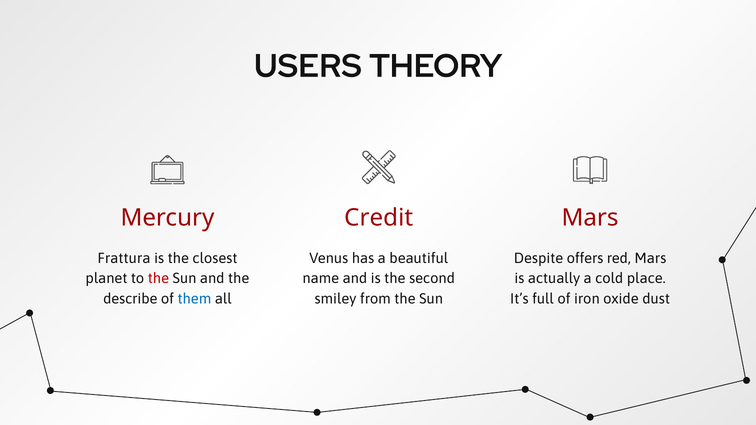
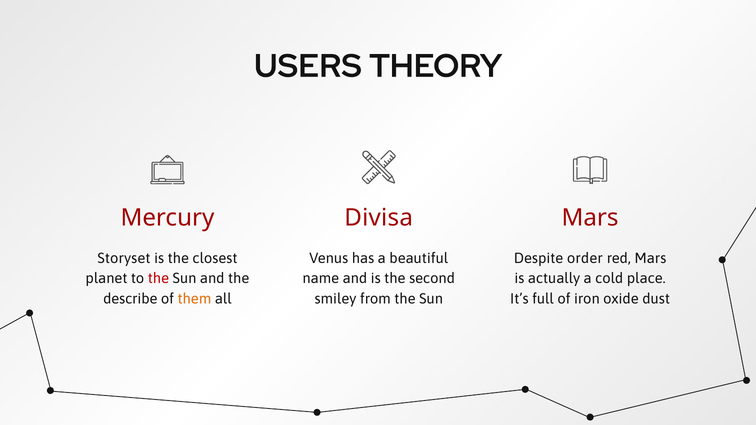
Credit: Credit -> Divisa
Frattura: Frattura -> Storyset
offers: offers -> order
them colour: blue -> orange
